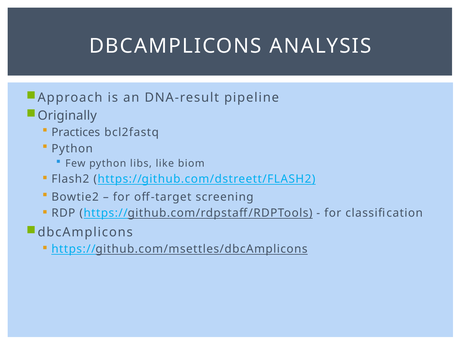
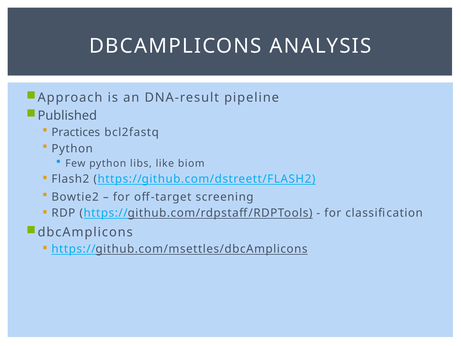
Originally: Originally -> Published
